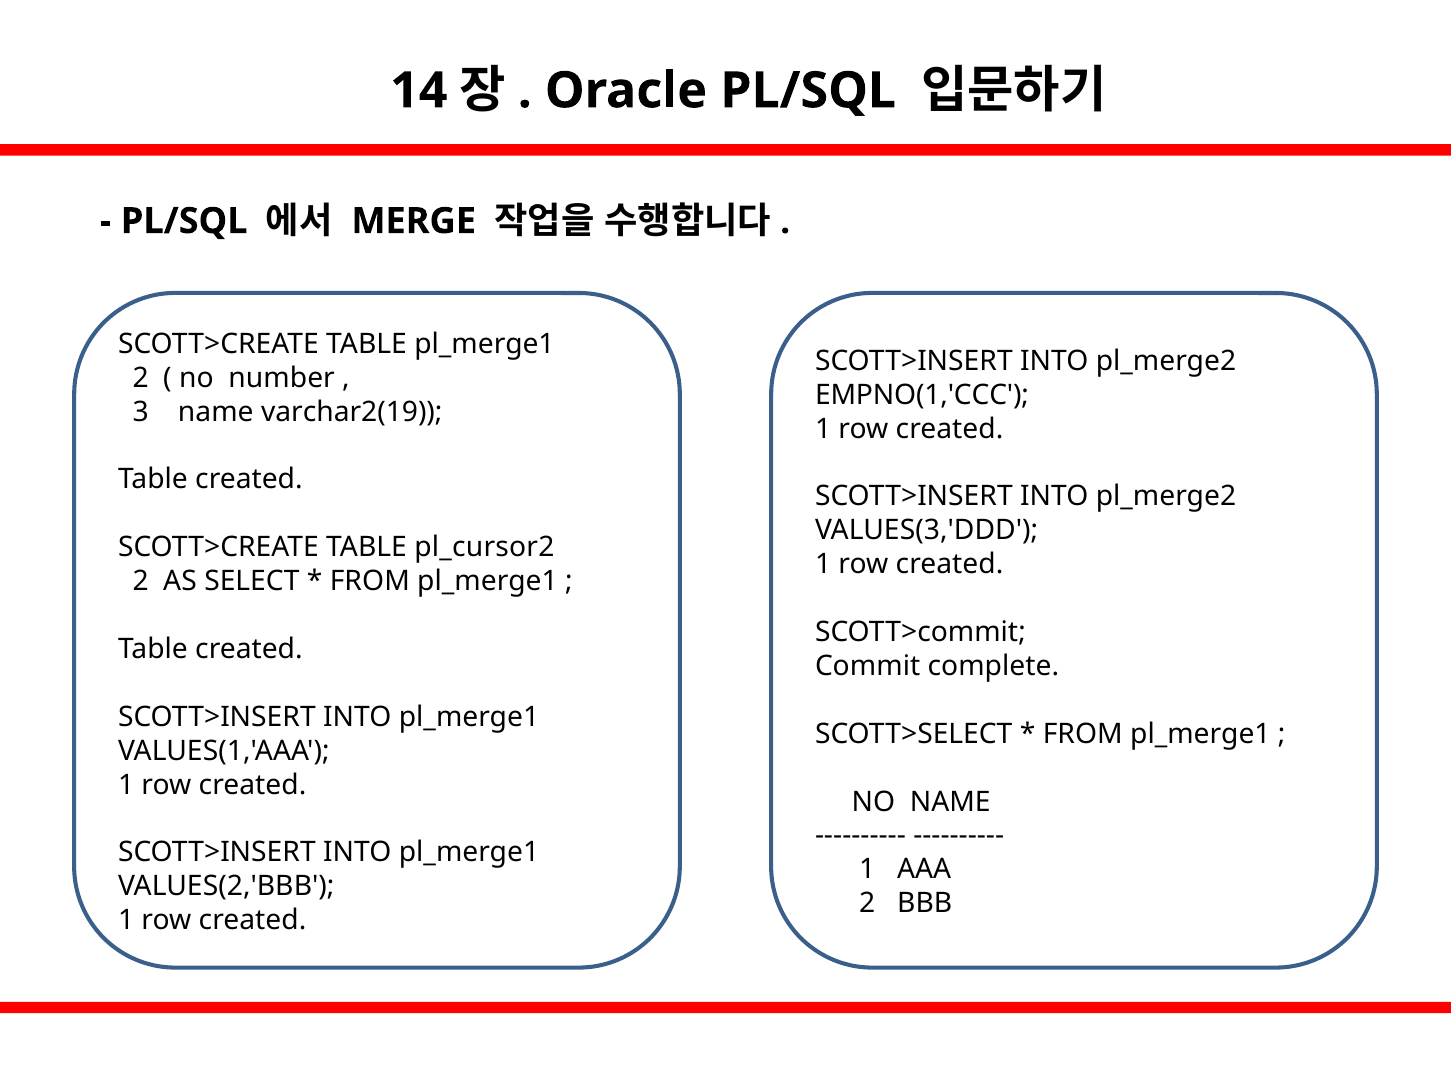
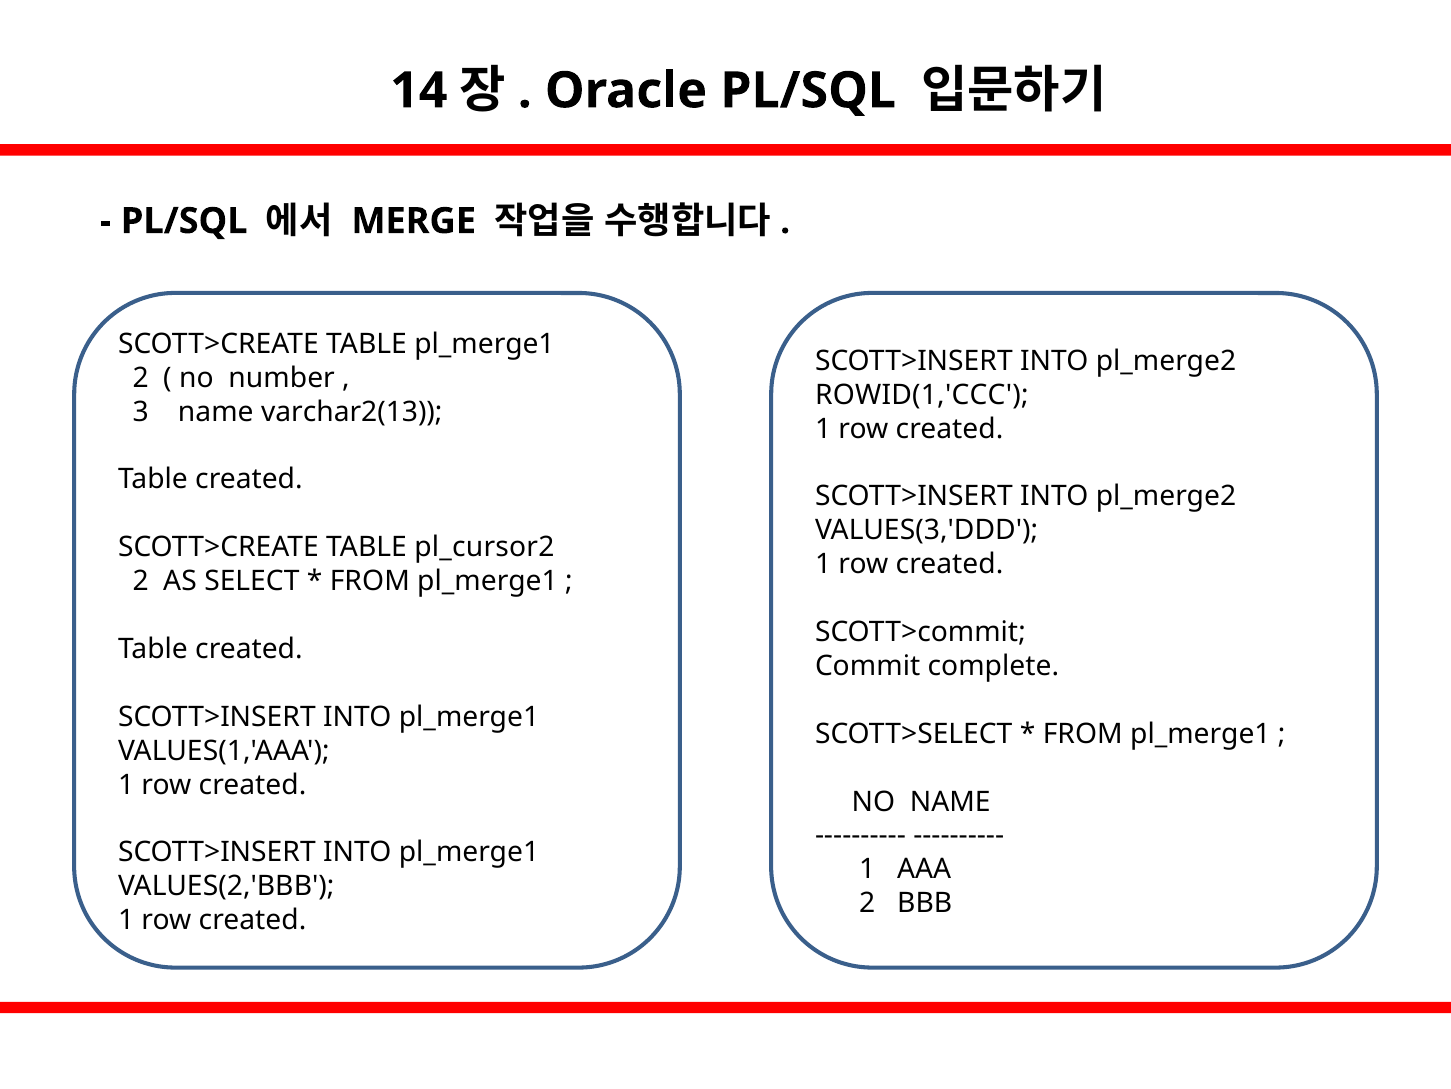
EMPNO(1,'CCC: EMPNO(1,'CCC -> ROWID(1,'CCC
varchar2(19: varchar2(19 -> varchar2(13
